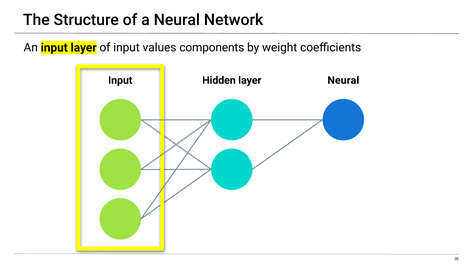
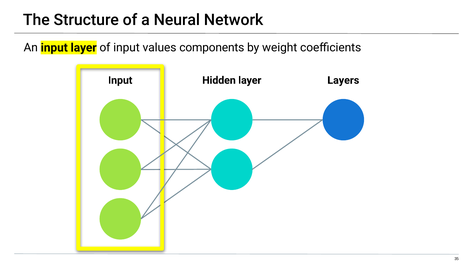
layer Neural: Neural -> Layers
